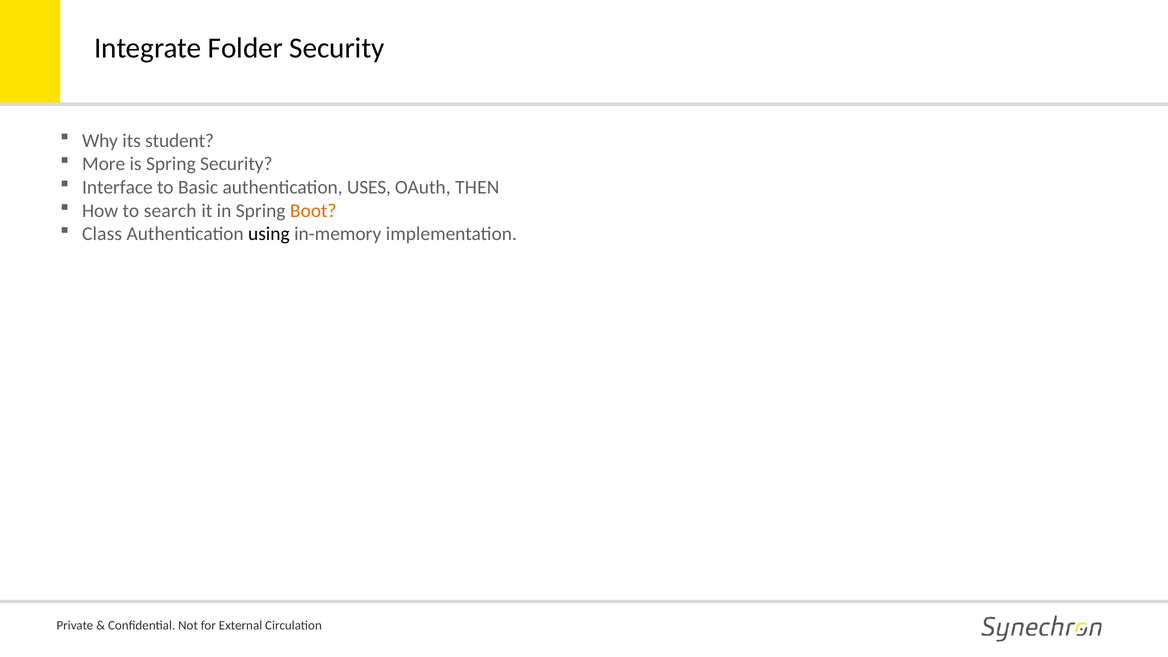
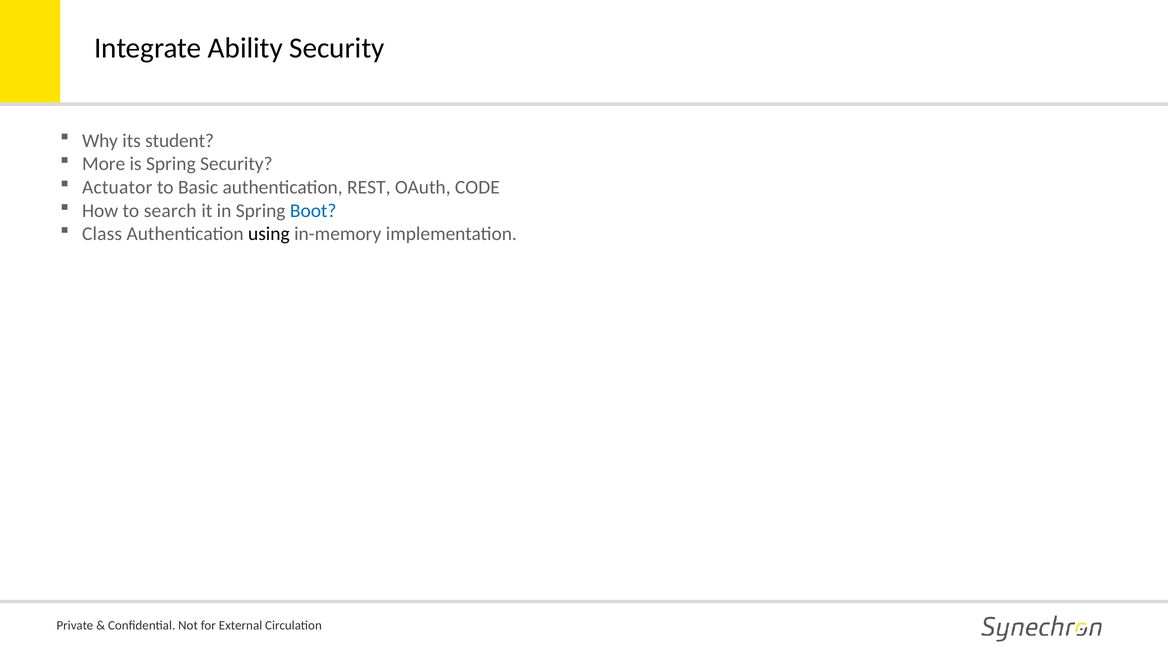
Folder: Folder -> Ability
Interface: Interface -> Actuator
USES: USES -> REST
THEN: THEN -> CODE
Boot colour: orange -> blue
